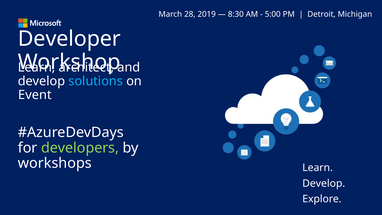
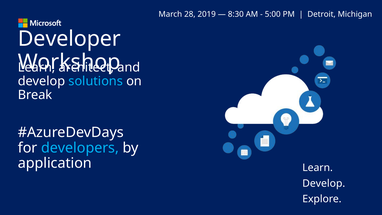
Event: Event -> Break
developers colour: light green -> light blue
workshops: workshops -> application
